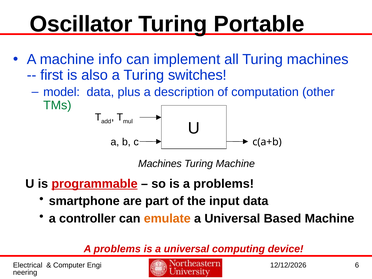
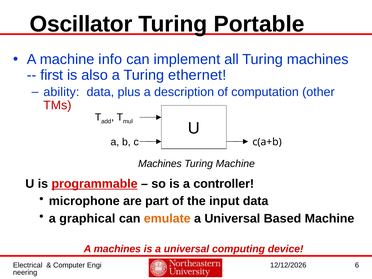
switches: switches -> ethernet
model: model -> ability
TMs colour: green -> red
is a problems: problems -> controller
smartphone: smartphone -> microphone
controller: controller -> graphical
problems at (117, 249): problems -> machines
